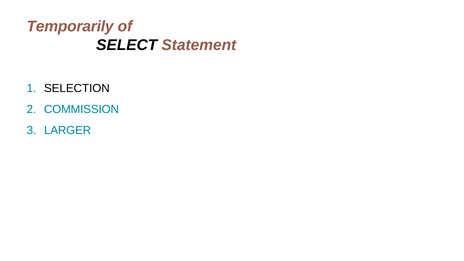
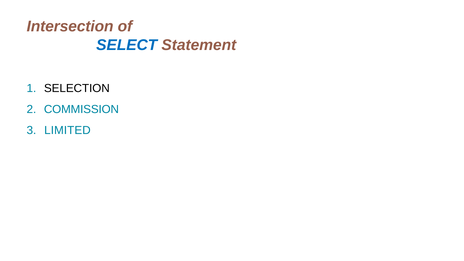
Temporarily: Temporarily -> Intersection
SELECT colour: black -> blue
LARGER: LARGER -> LIMITED
